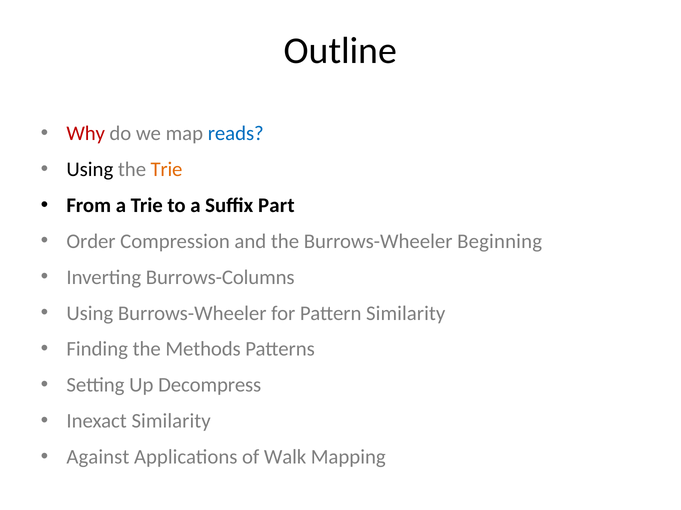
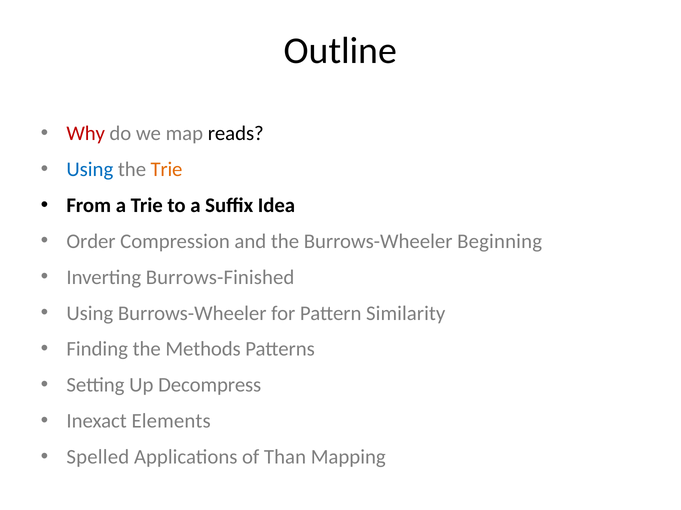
reads colour: blue -> black
Using at (90, 170) colour: black -> blue
Part: Part -> Idea
Burrows-Columns: Burrows-Columns -> Burrows-Finished
Inexact Similarity: Similarity -> Elements
Against: Against -> Spelled
Walk: Walk -> Than
